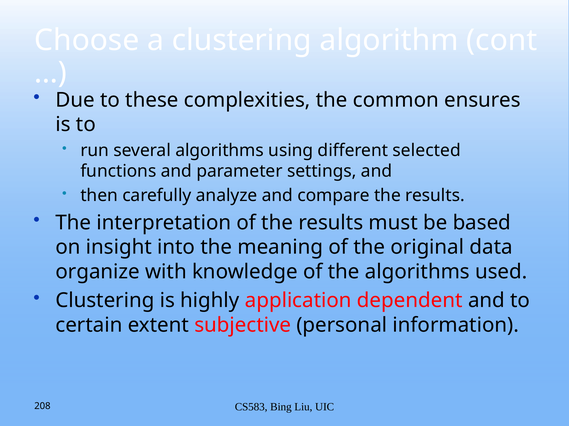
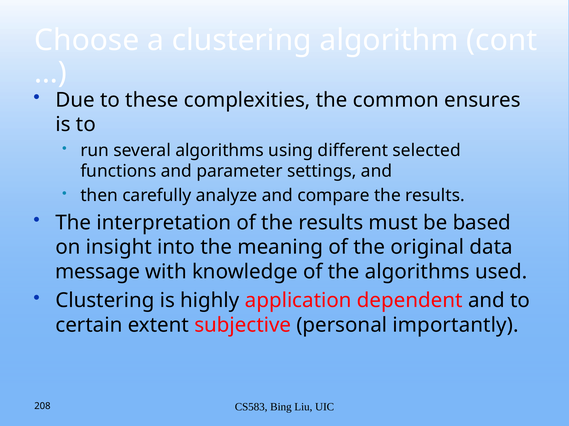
organize: organize -> message
information: information -> importantly
